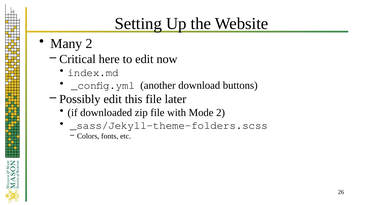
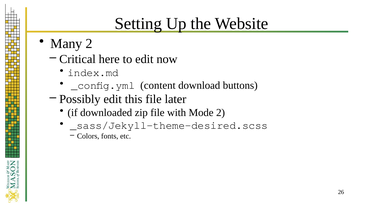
another: another -> content
_sass/Jekyll-theme-folders.scss: _sass/Jekyll-theme-folders.scss -> _sass/Jekyll-theme-desired.scss
